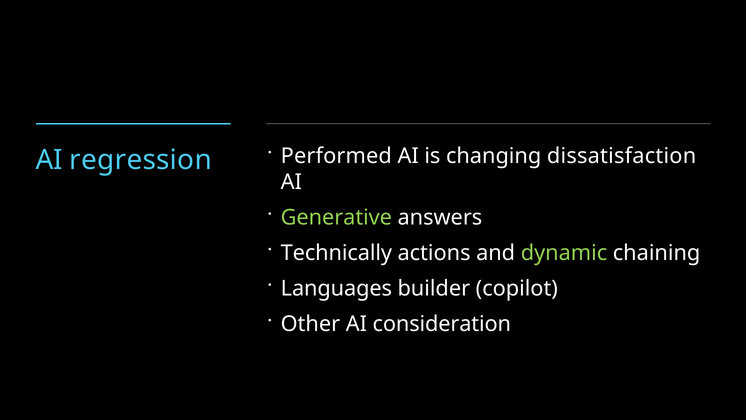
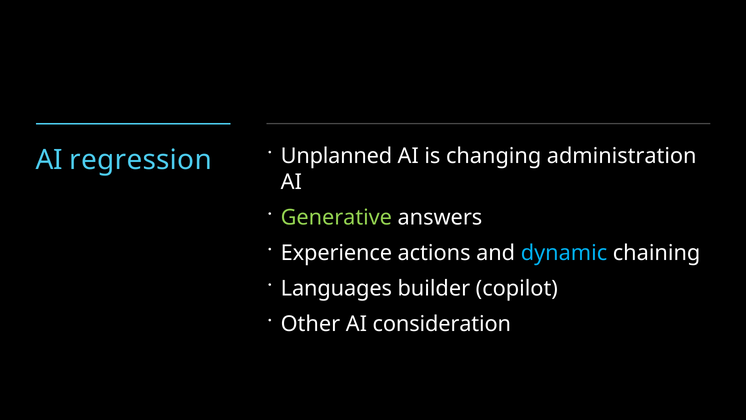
Performed: Performed -> Unplanned
dissatisfaction: dissatisfaction -> administration
Technically: Technically -> Experience
dynamic colour: light green -> light blue
